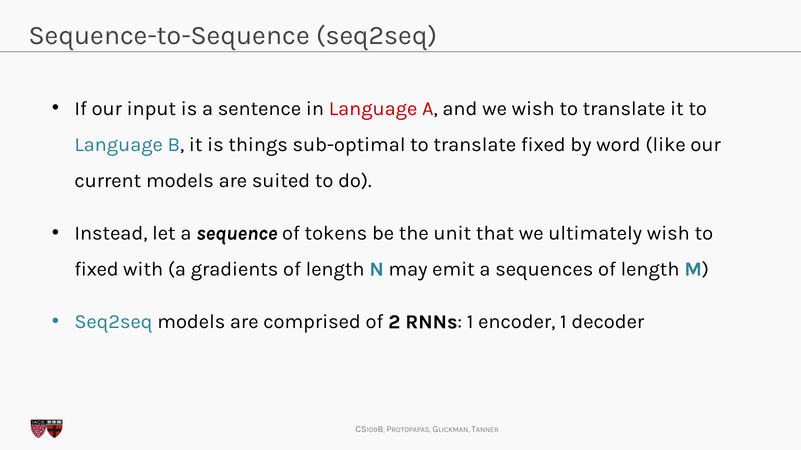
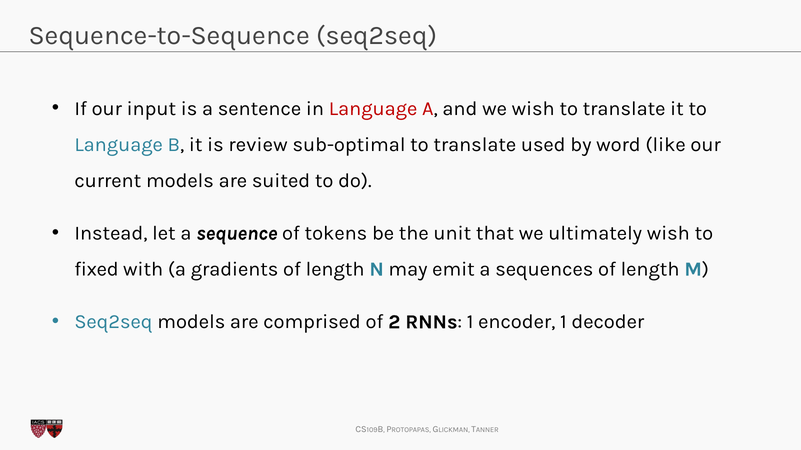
things: things -> review
translate fixed: fixed -> used
